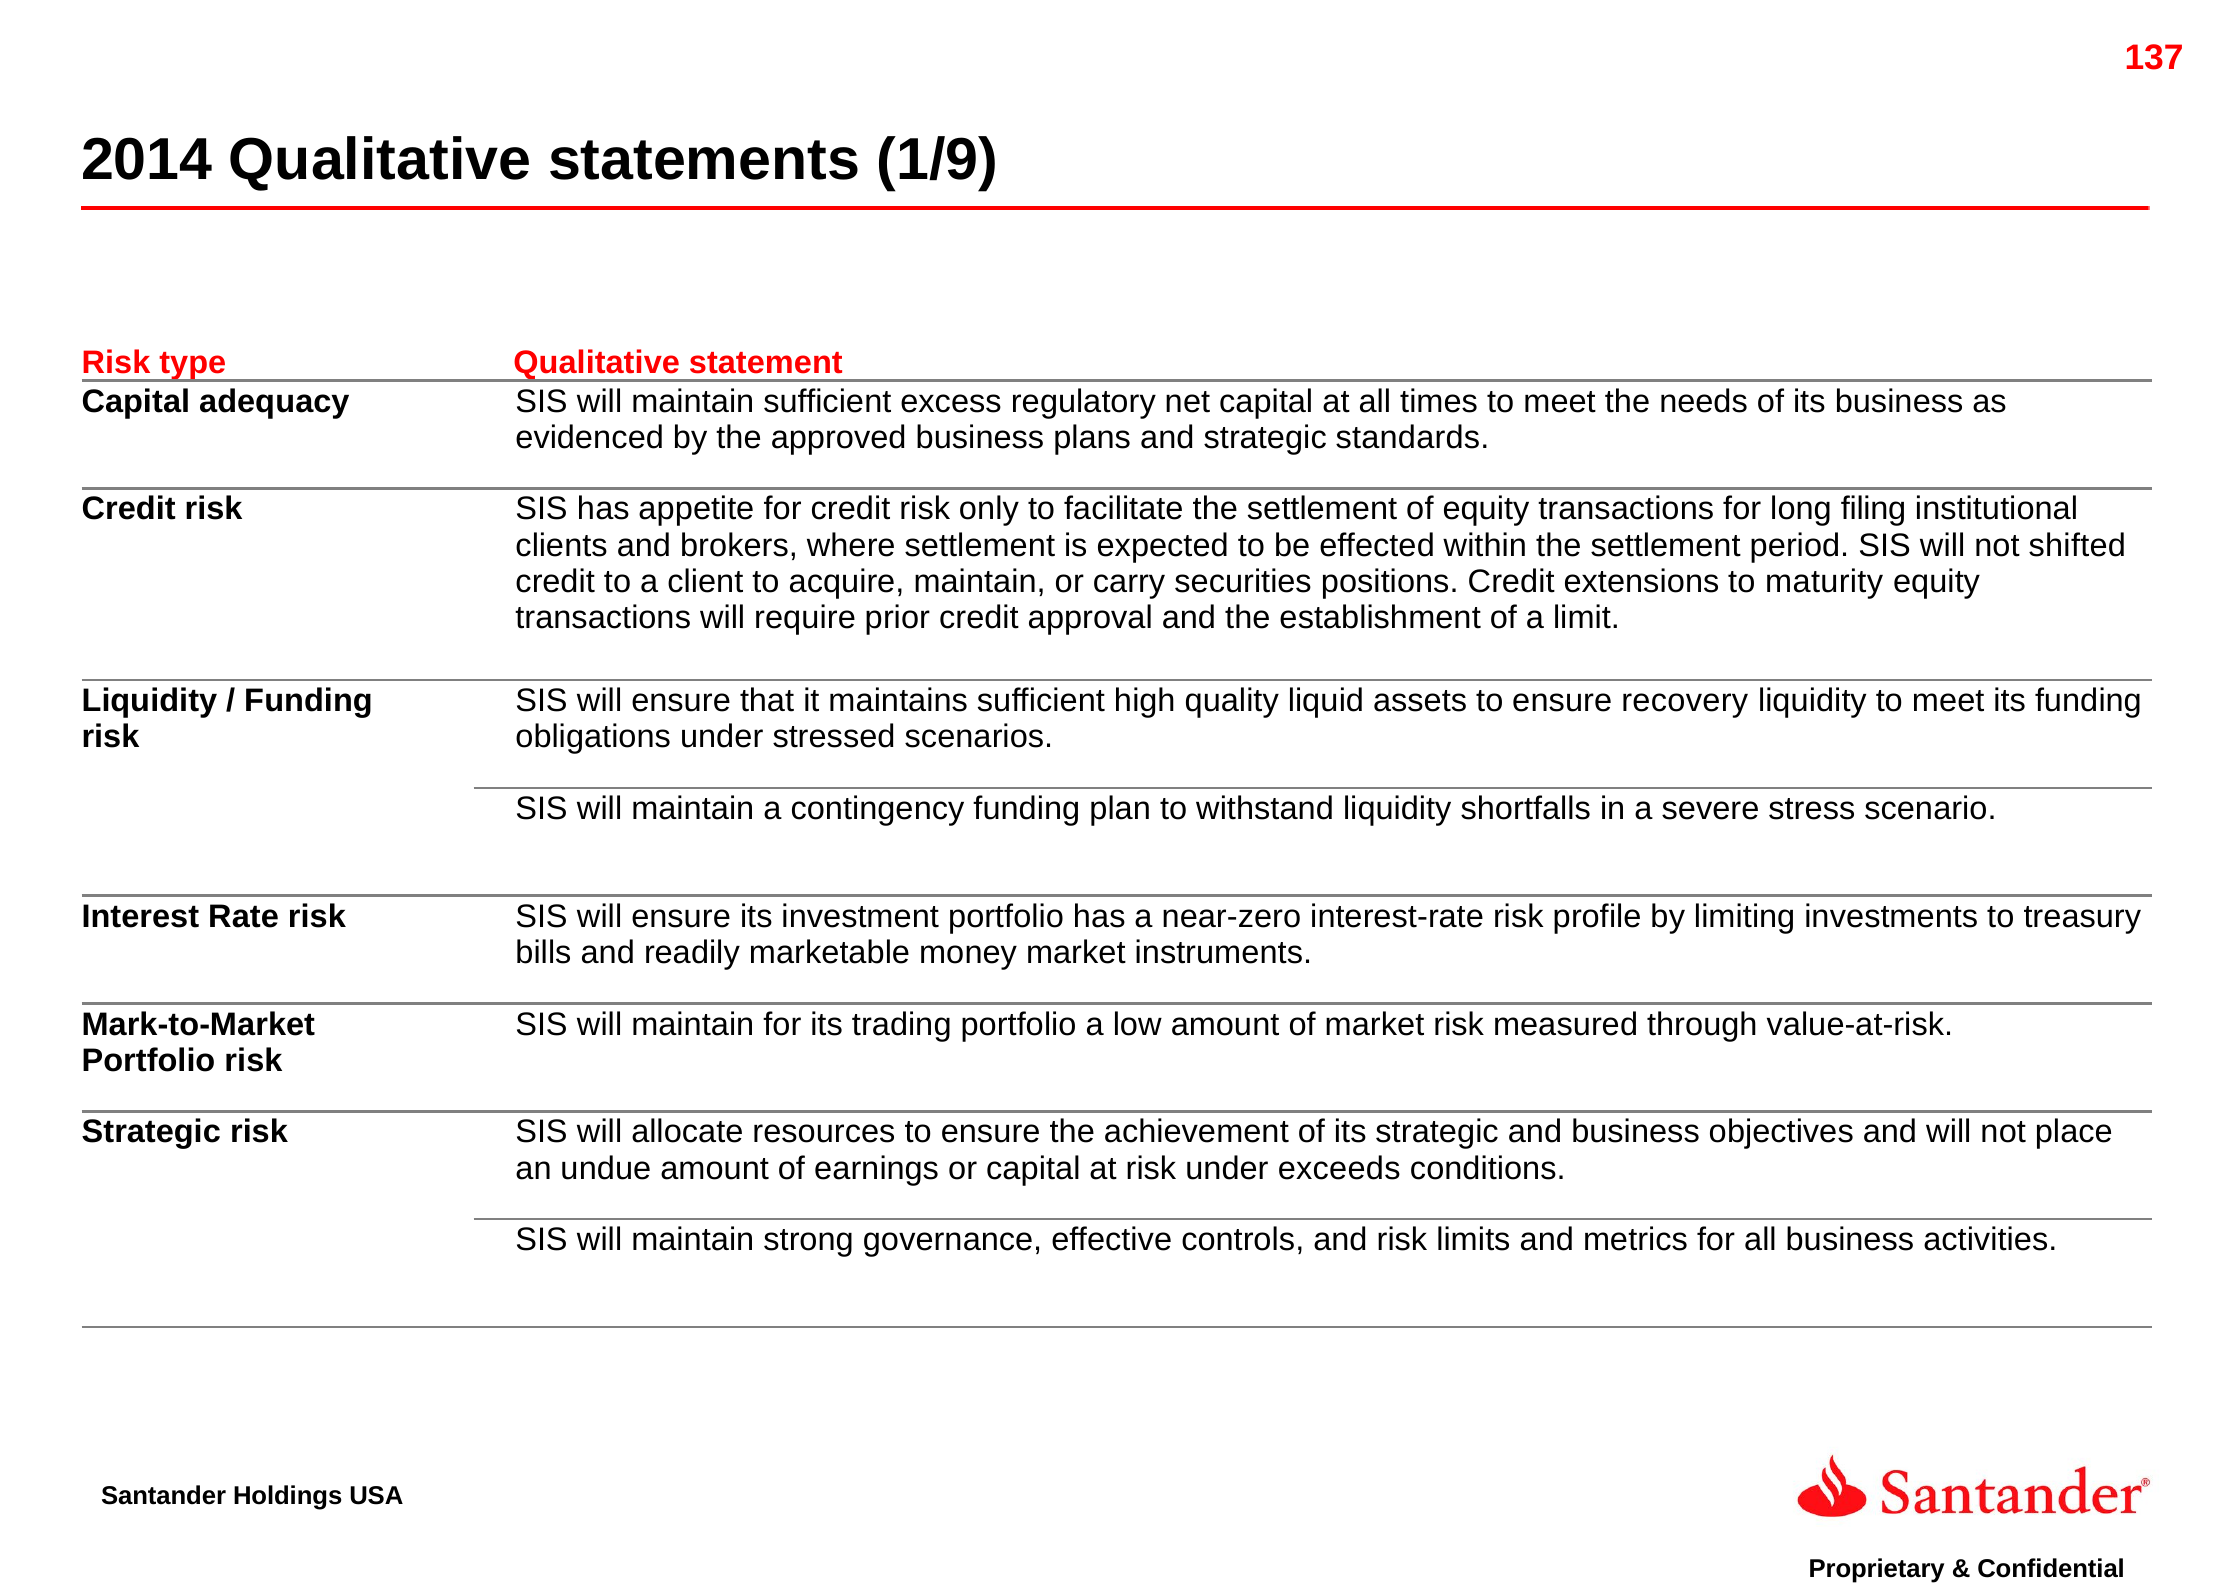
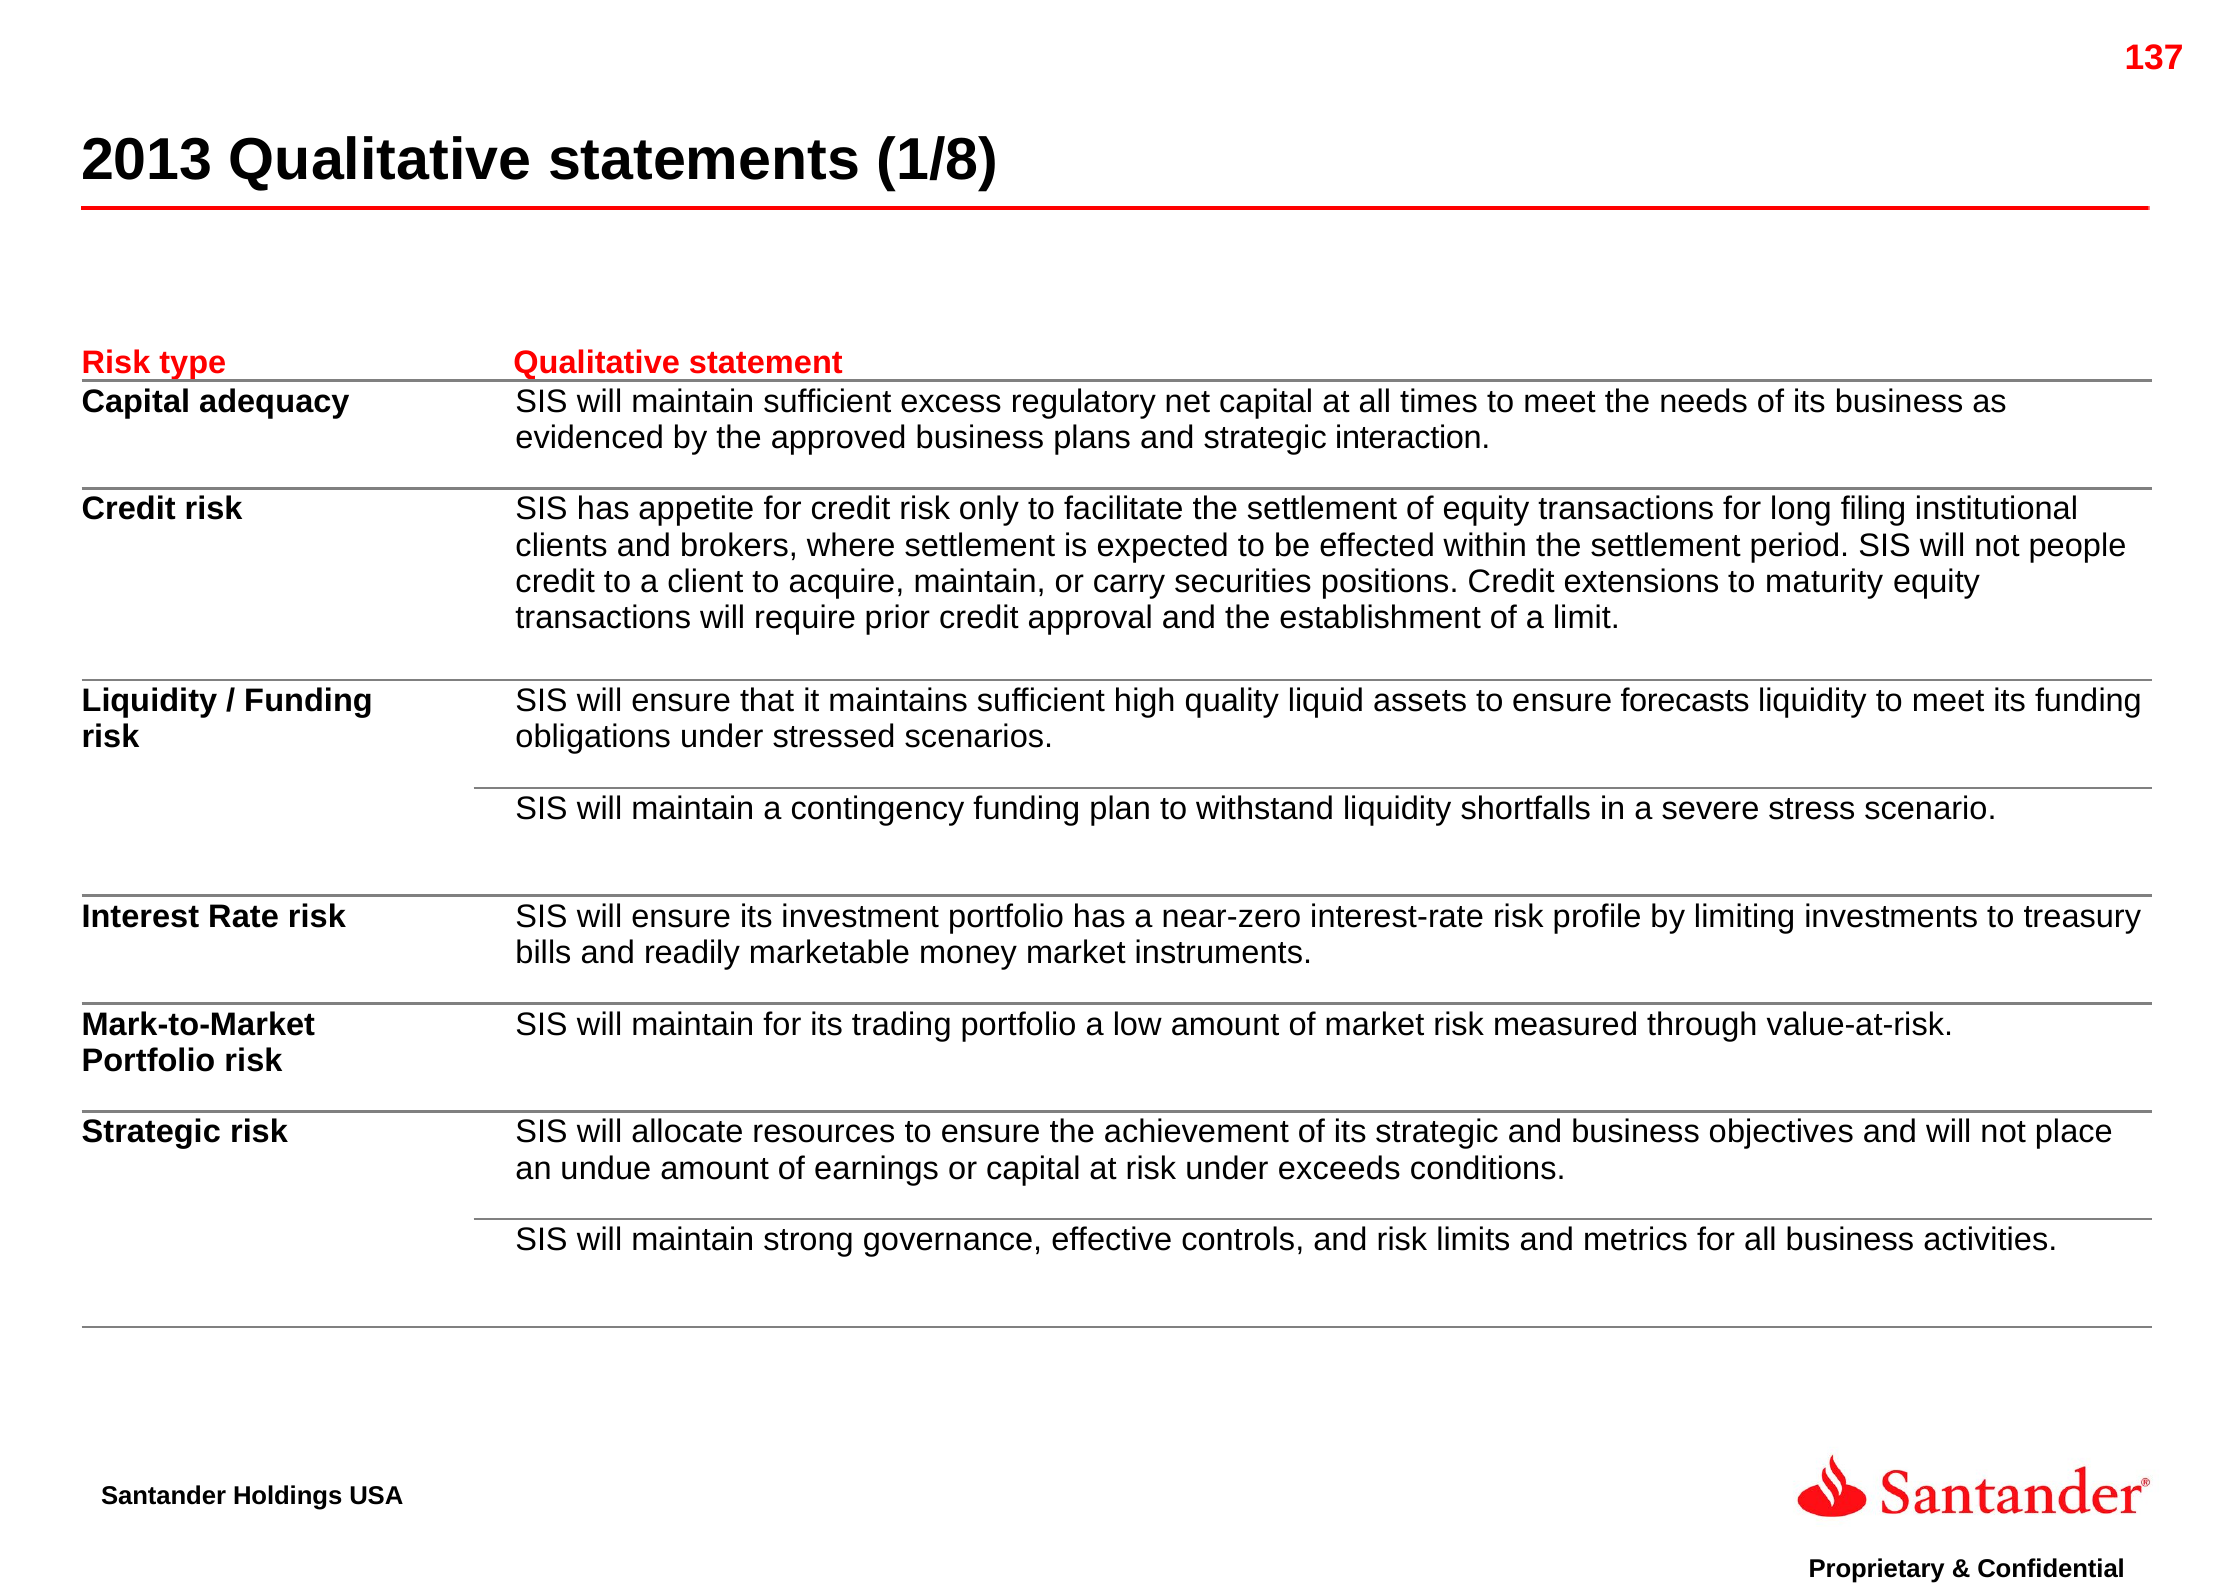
2014: 2014 -> 2013
1/9: 1/9 -> 1/8
standards: standards -> interaction
shifted: shifted -> people
recovery: recovery -> forecasts
